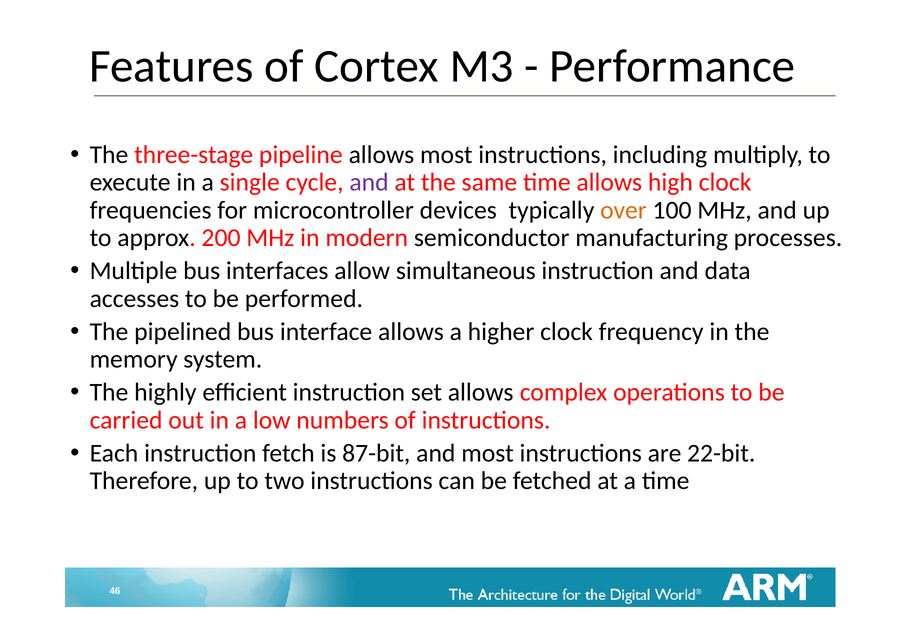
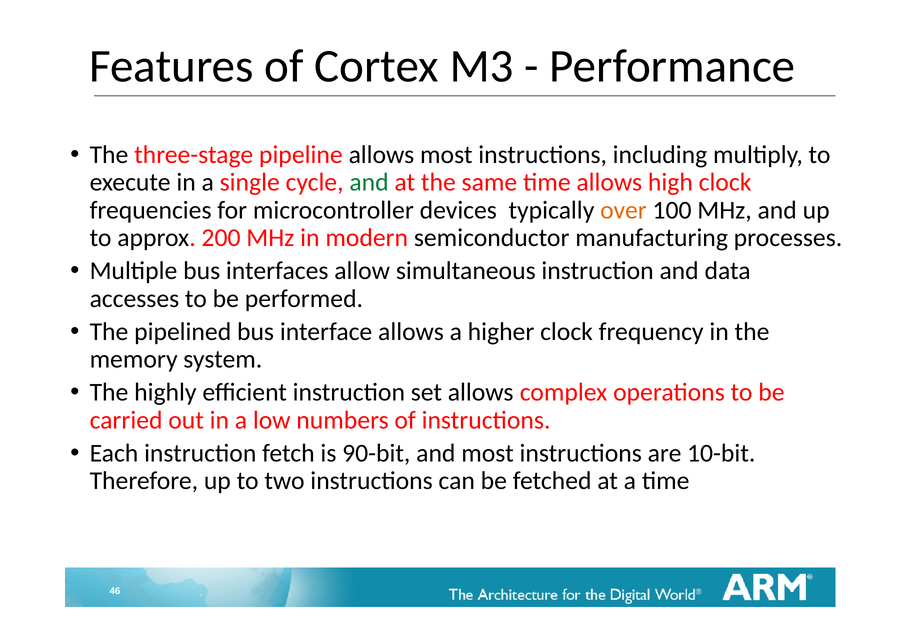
and at (369, 183) colour: purple -> green
87-bit: 87-bit -> 90-bit
22-bit: 22-bit -> 10-bit
